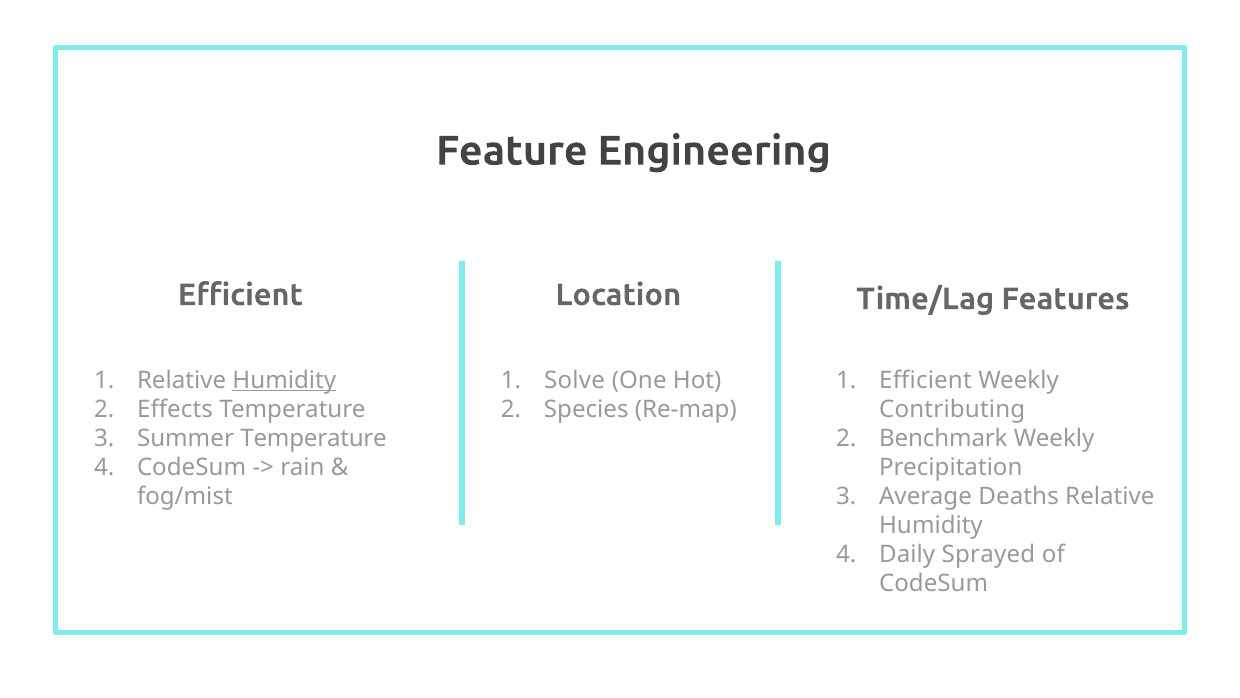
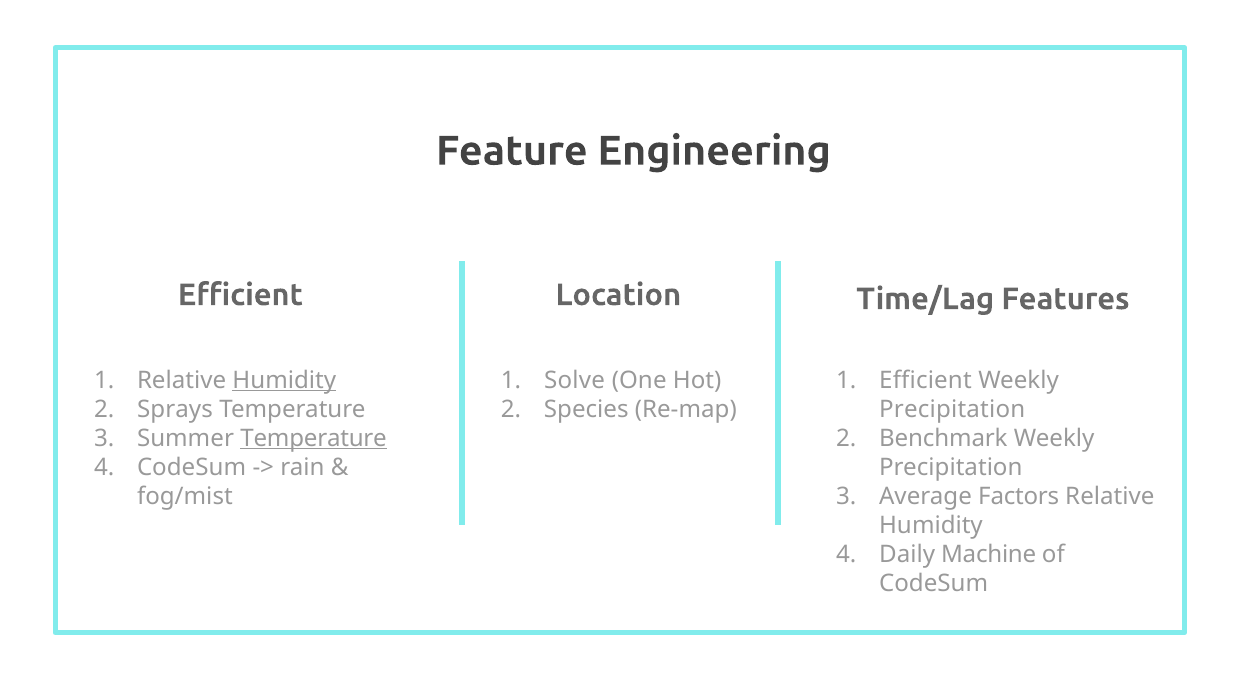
Effects: Effects -> Sprays
Contributing at (952, 409): Contributing -> Precipitation
Temperature at (314, 438) underline: none -> present
Deaths: Deaths -> Factors
Sprayed: Sprayed -> Machine
